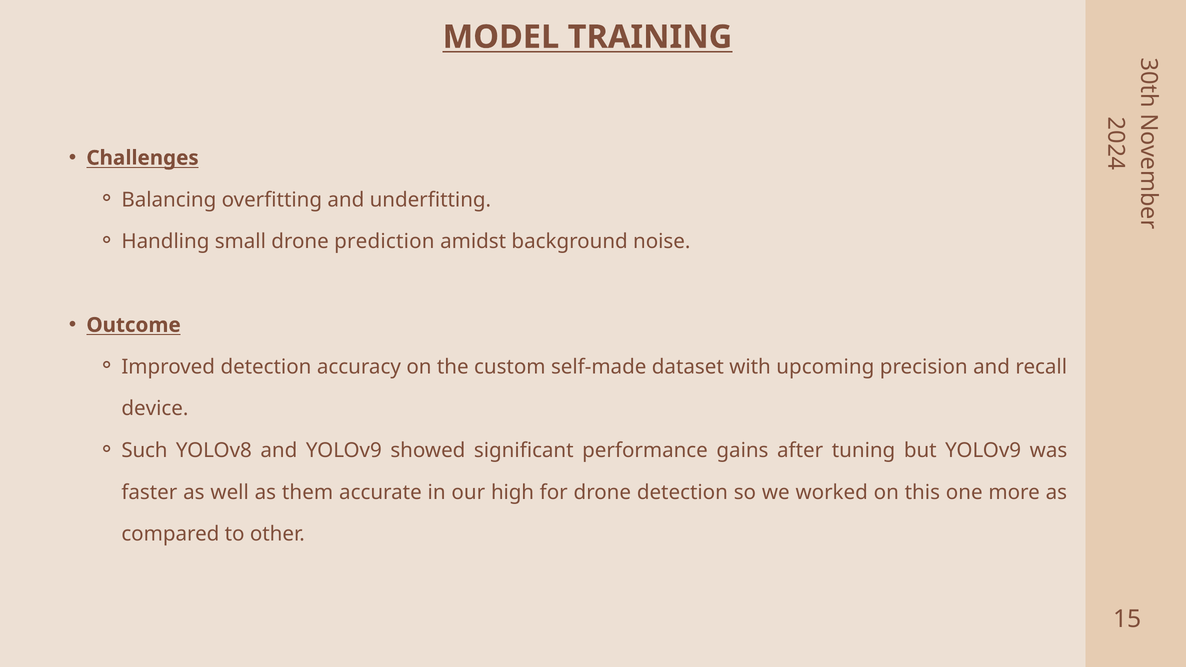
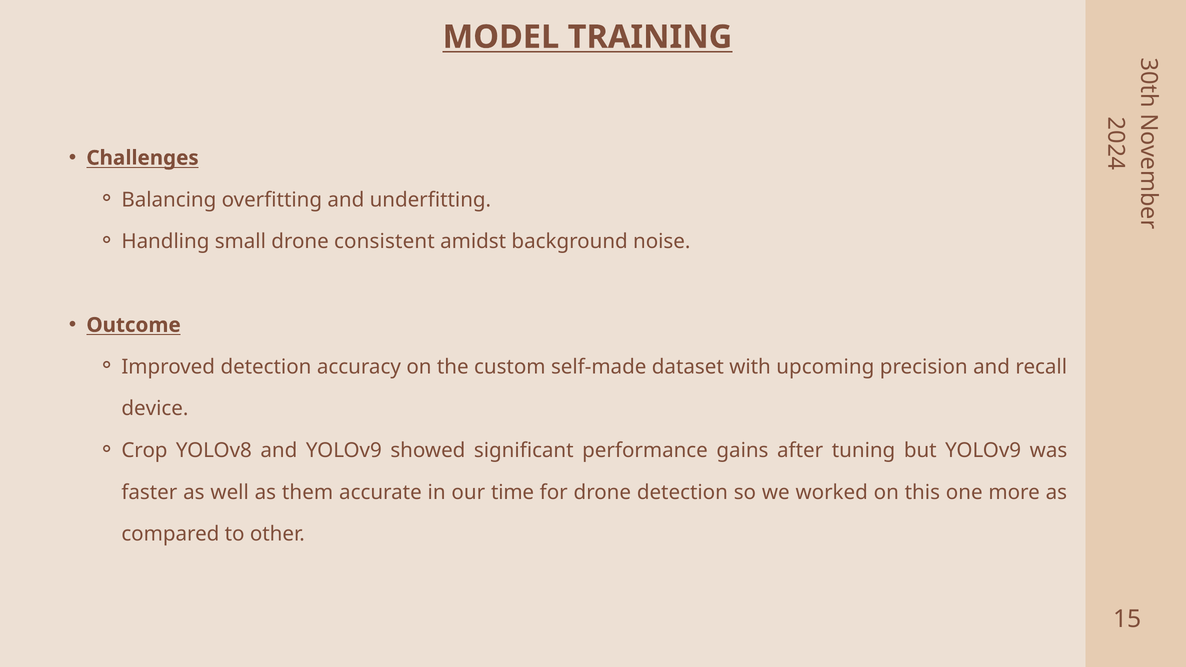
prediction: prediction -> consistent
Such: Such -> Crop
high: high -> time
